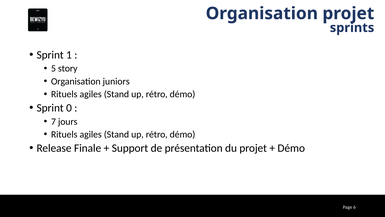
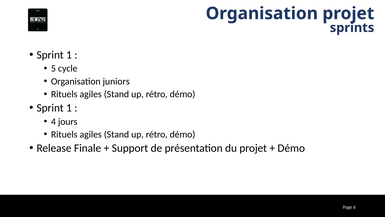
story: story -> cycle
0 at (69, 108): 0 -> 1
7: 7 -> 4
